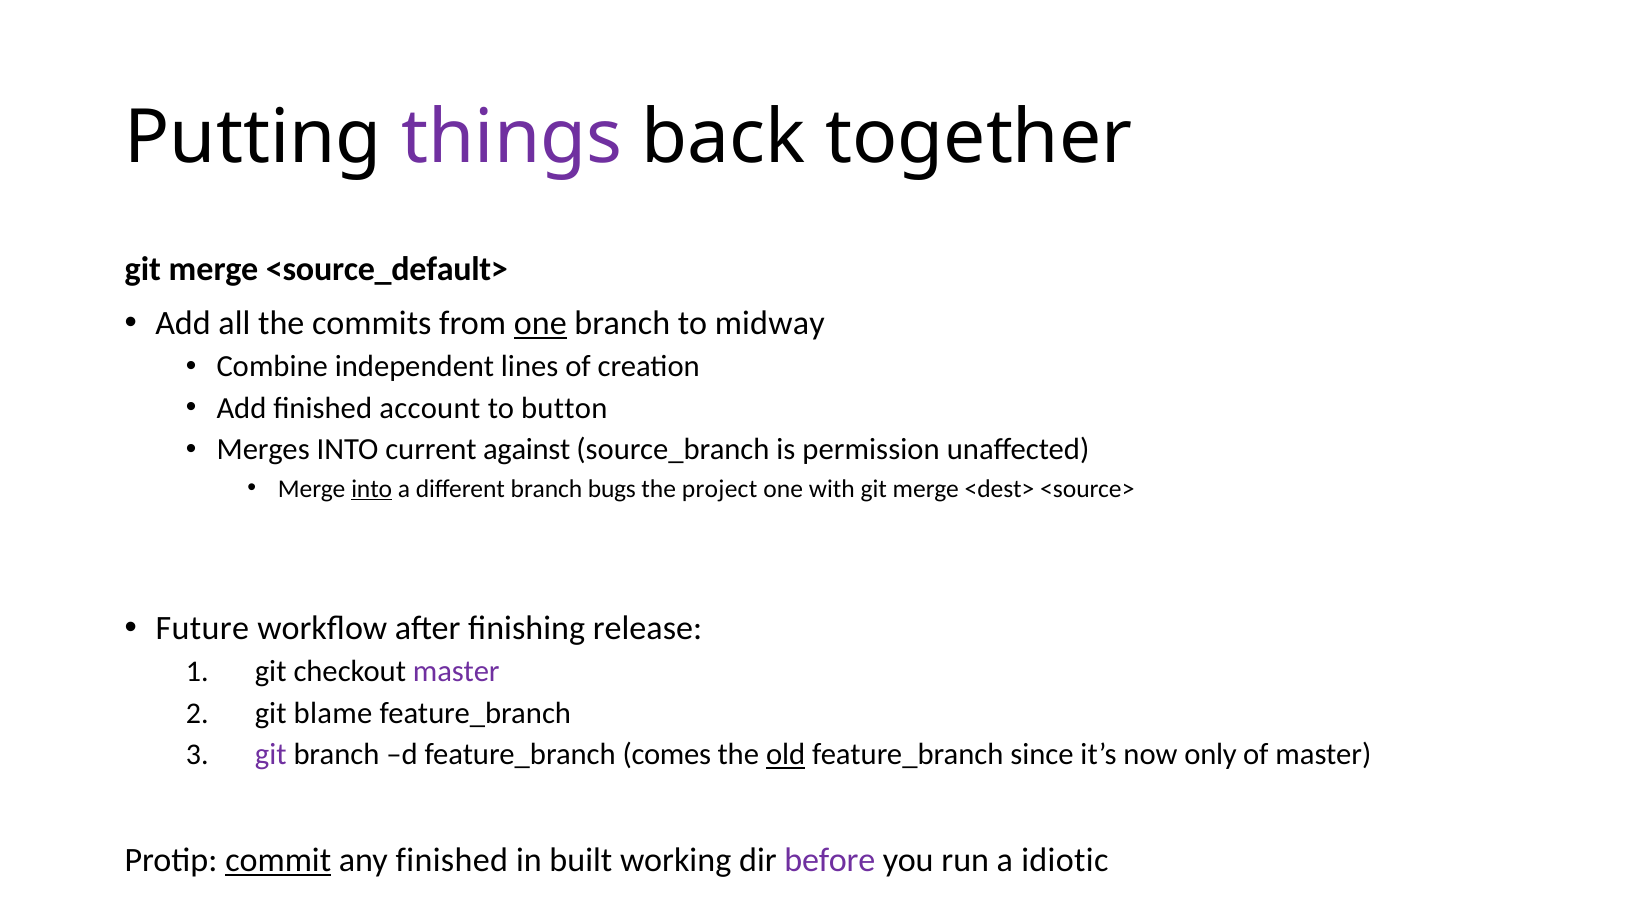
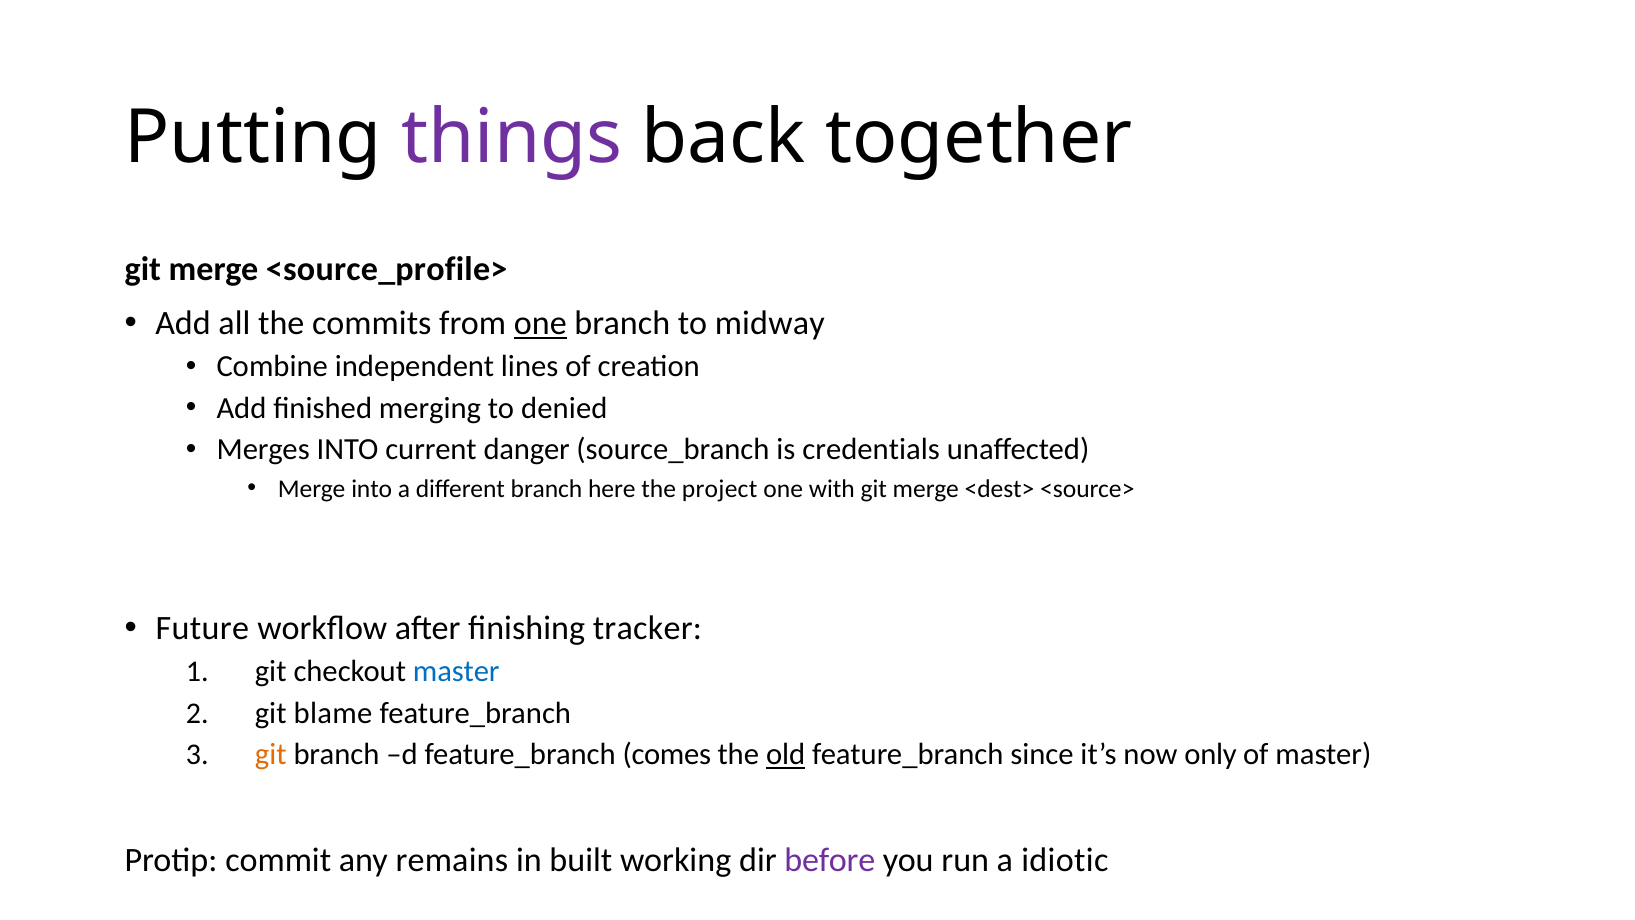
<source_default>: <source_default> -> <source_profile>
account: account -> merging
button: button -> denied
against: against -> danger
permission: permission -> credentials
into at (372, 489) underline: present -> none
bugs: bugs -> here
release: release -> tracker
master at (456, 671) colour: purple -> blue
git at (271, 754) colour: purple -> orange
commit underline: present -> none
any finished: finished -> remains
